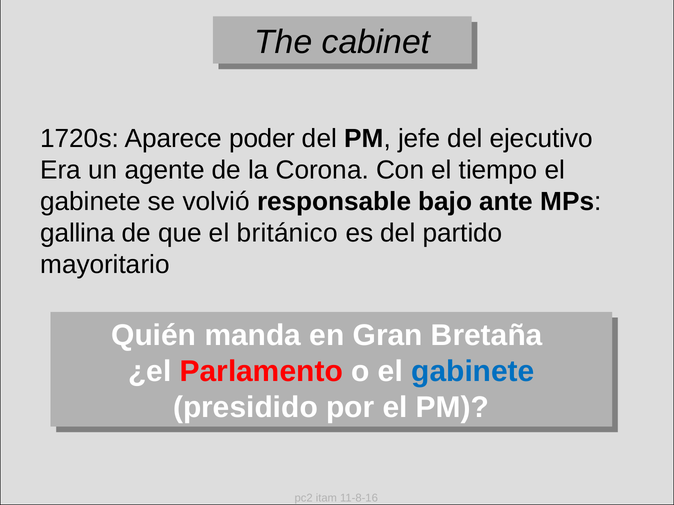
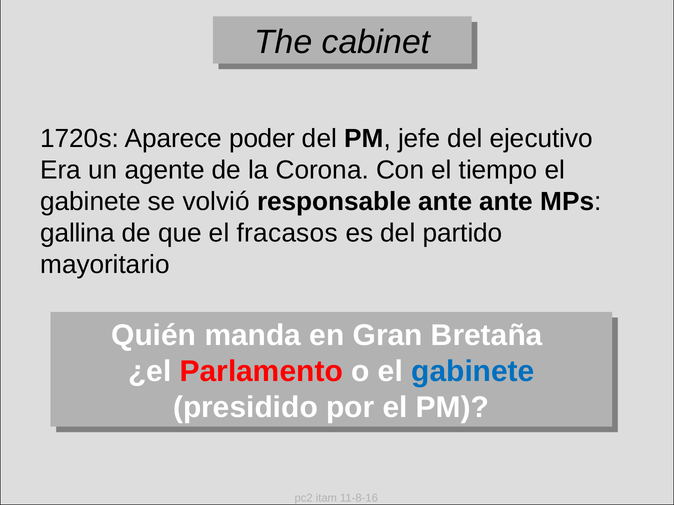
responsable bajo: bajo -> ante
británico: británico -> fracasos
